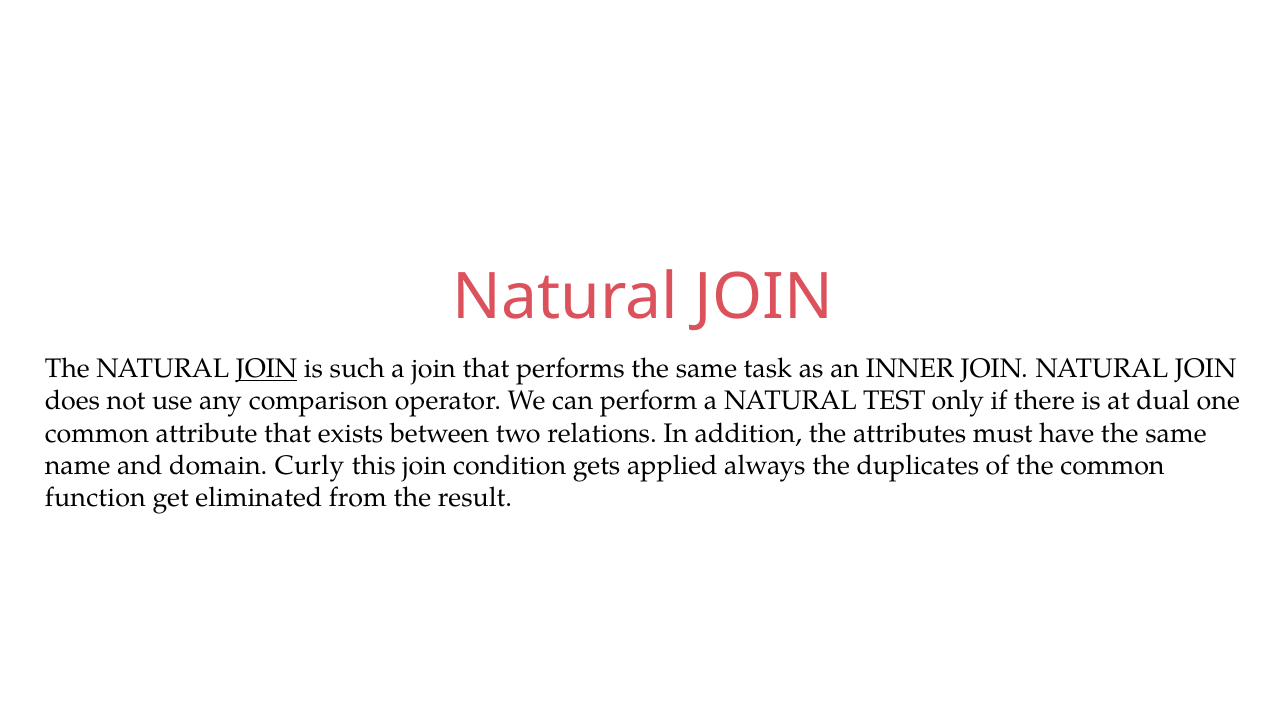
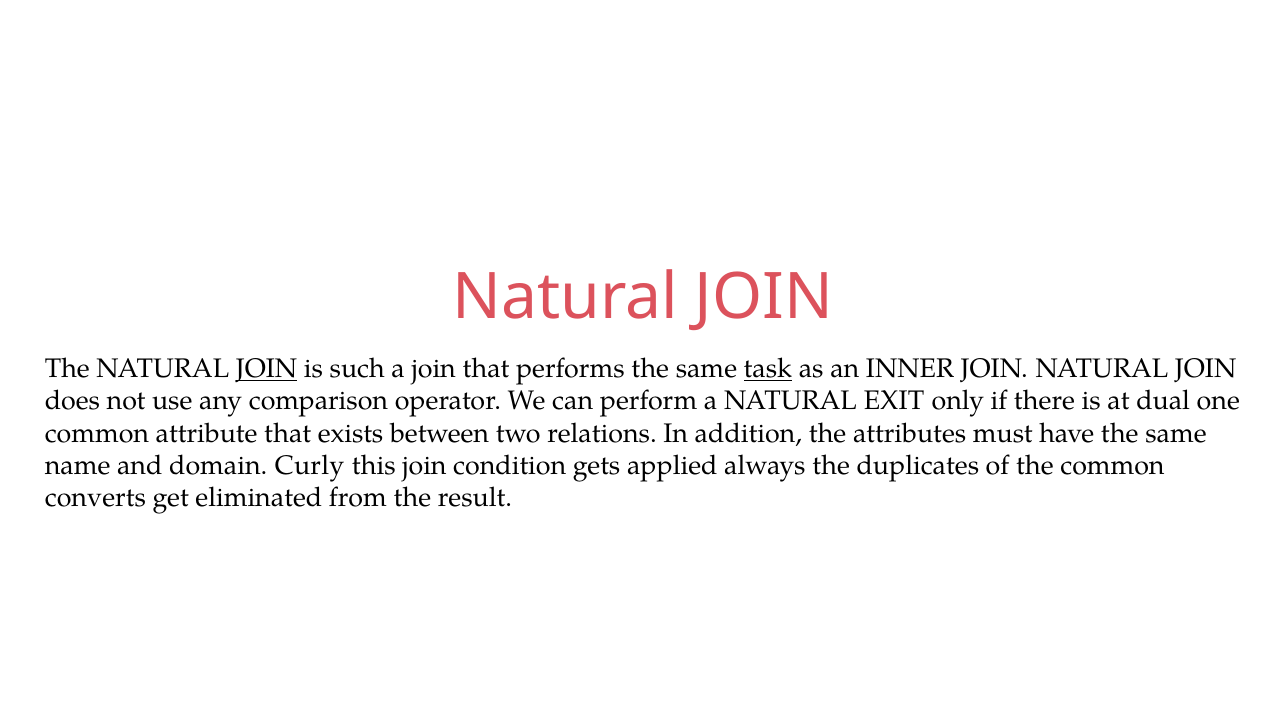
task underline: none -> present
TEST: TEST -> EXIT
function: function -> converts
